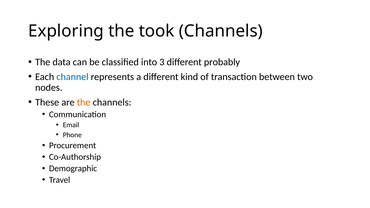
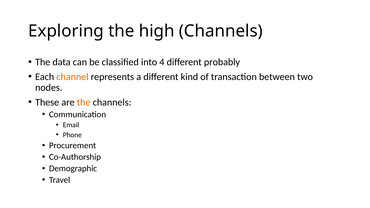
took: took -> high
3: 3 -> 4
channel colour: blue -> orange
